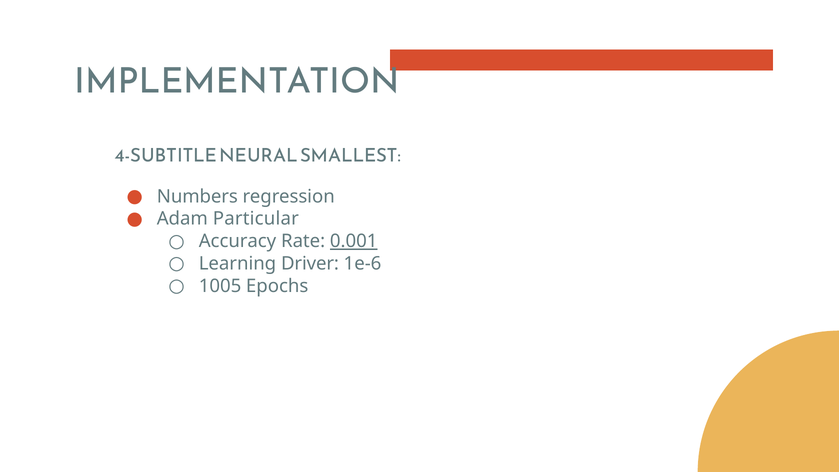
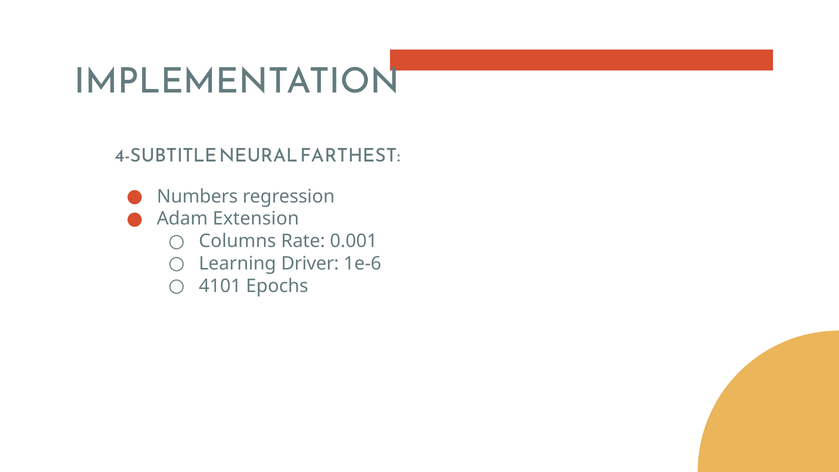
SMALLEST: SMALLEST -> FARTHEST
Particular: Particular -> Extension
Accuracy: Accuracy -> Columns
0.001 underline: present -> none
1005: 1005 -> 4101
